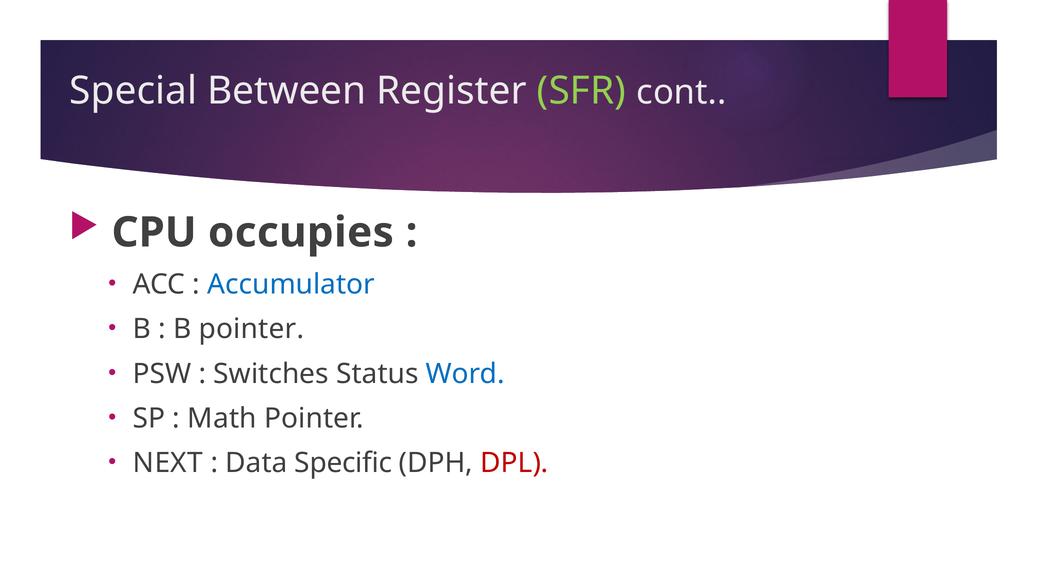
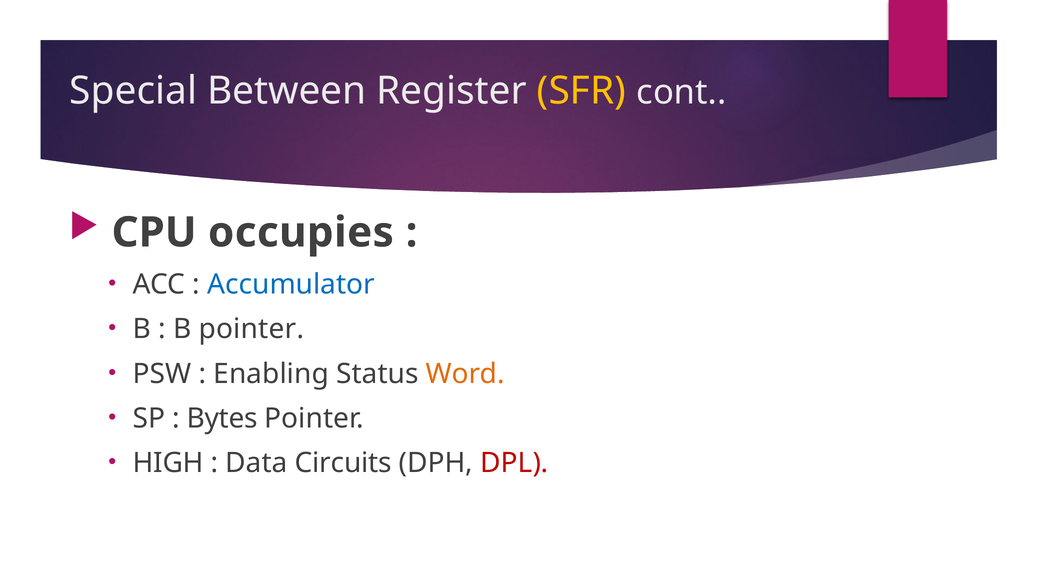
SFR colour: light green -> yellow
Switches: Switches -> Enabling
Word colour: blue -> orange
Math: Math -> Bytes
NEXT: NEXT -> HIGH
Specific: Specific -> Circuits
